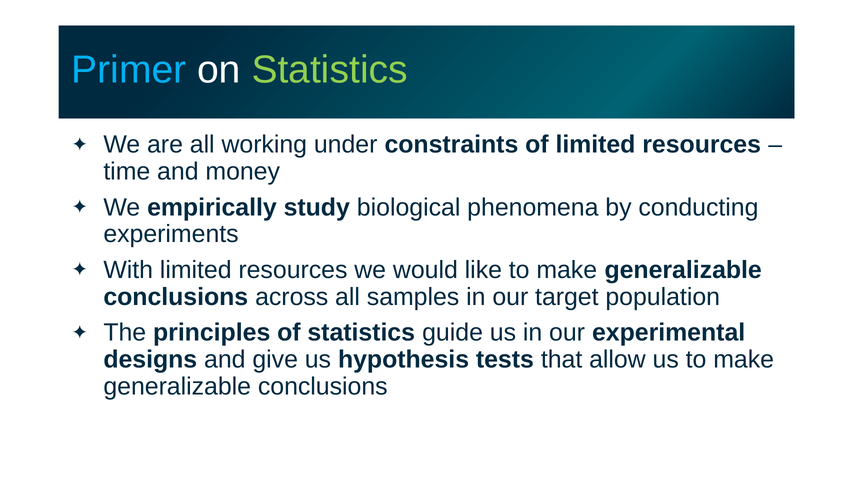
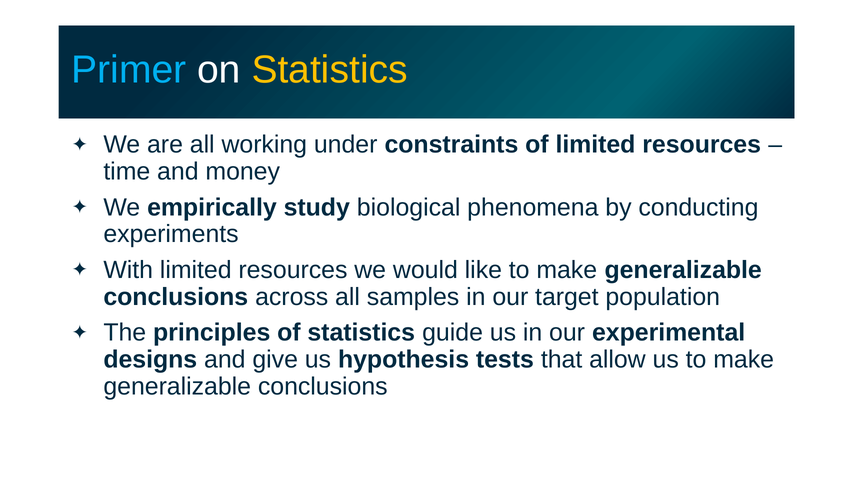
Statistics at (330, 70) colour: light green -> yellow
